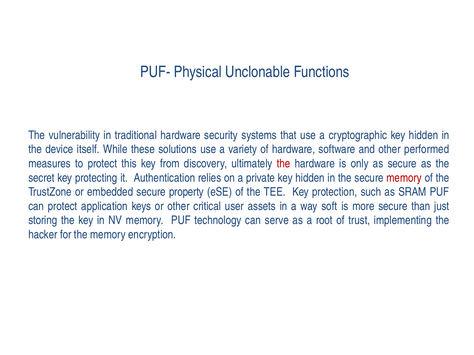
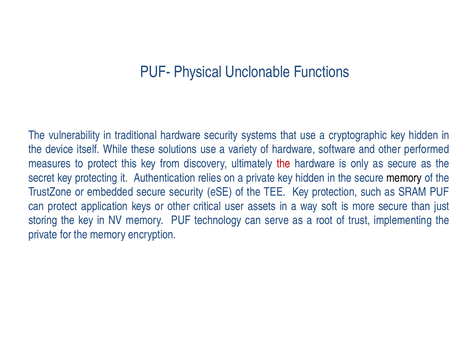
memory at (404, 178) colour: red -> black
secure property: property -> security
hacker at (43, 235): hacker -> private
